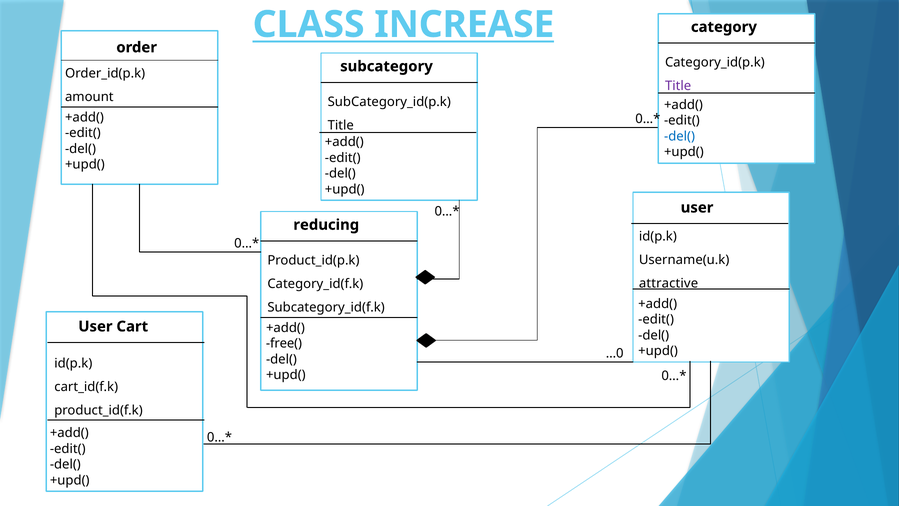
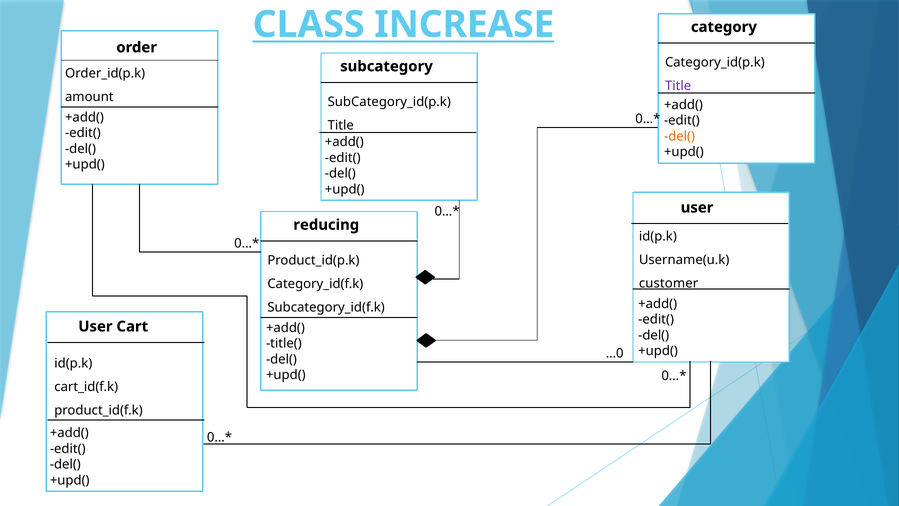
del( at (680, 136) colour: blue -> orange
attractive: attractive -> customer
free(: free( -> title(
